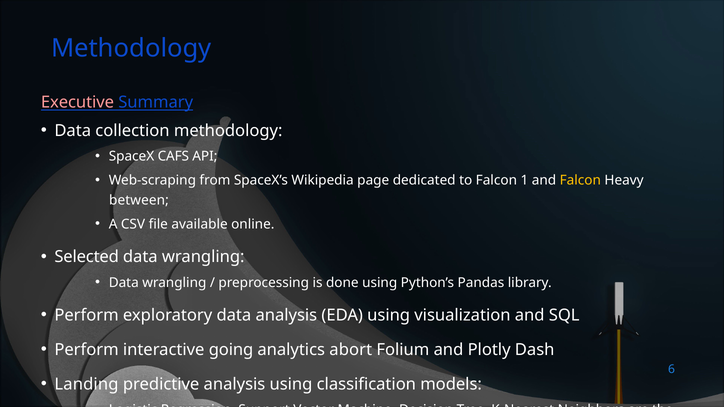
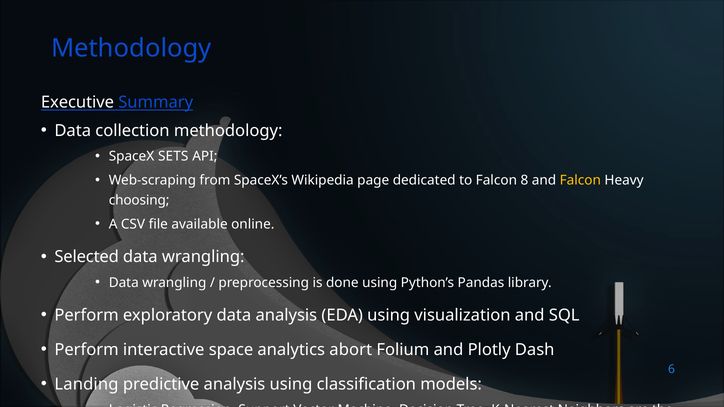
Executive colour: pink -> white
CAFS: CAFS -> SETS
1: 1 -> 8
between: between -> choosing
going: going -> space
